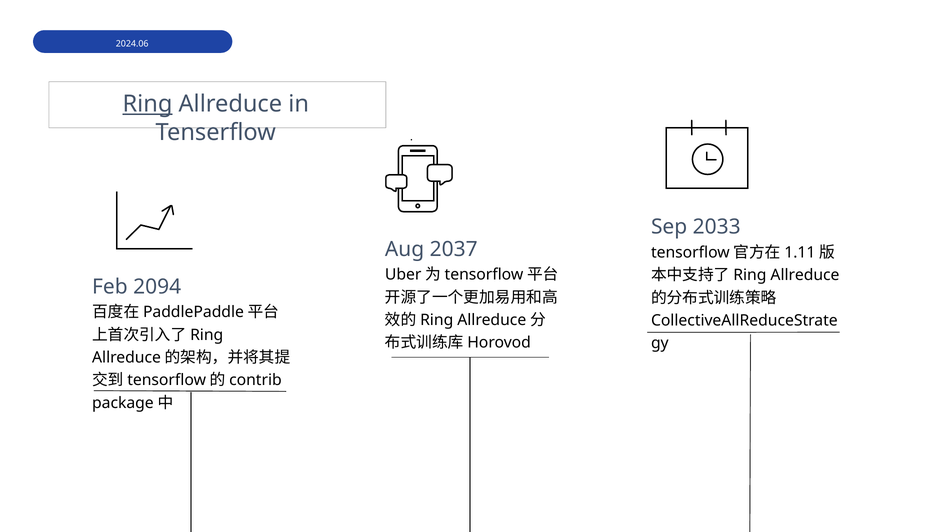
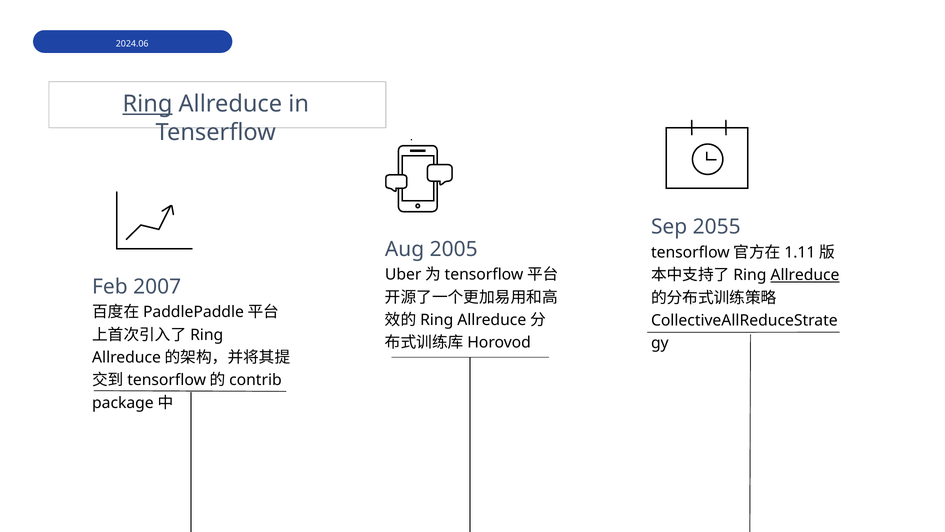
2033: 2033 -> 2055
2037: 2037 -> 2005
Allreduce at (805, 275) underline: none -> present
2094: 2094 -> 2007
